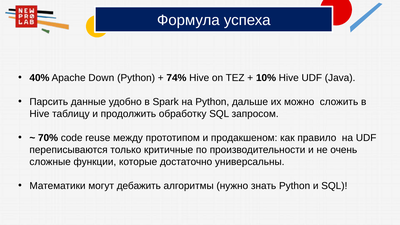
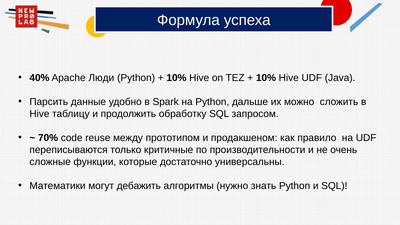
Down: Down -> Люди
74% at (176, 78): 74% -> 10%
